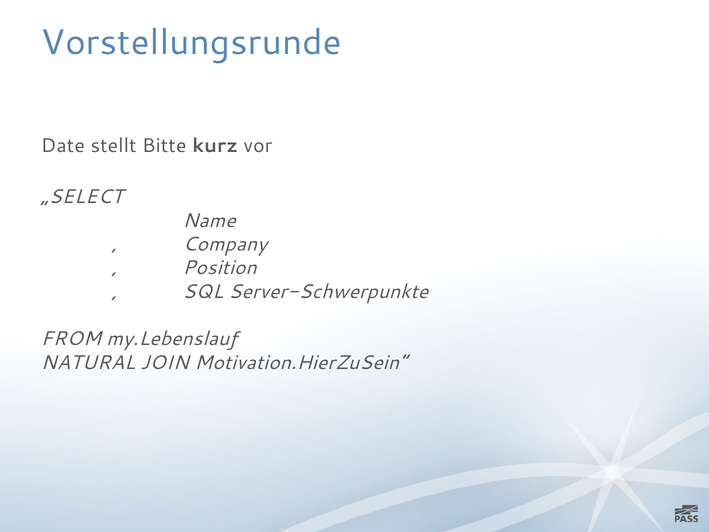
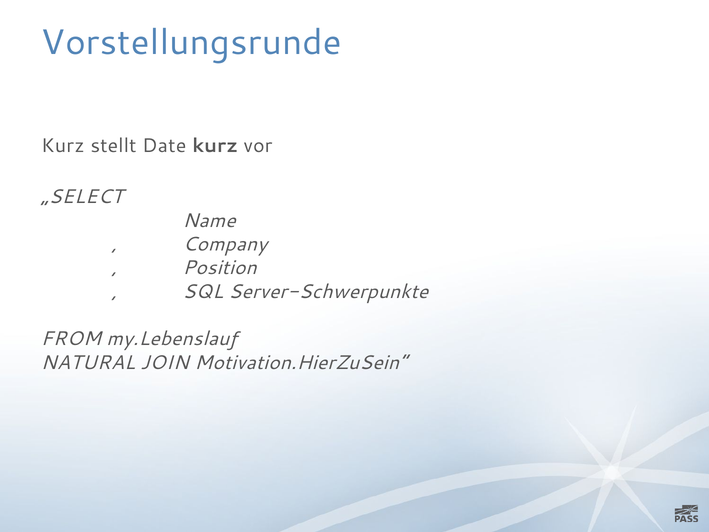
Date at (63, 146): Date -> Kurz
Bitte: Bitte -> Date
